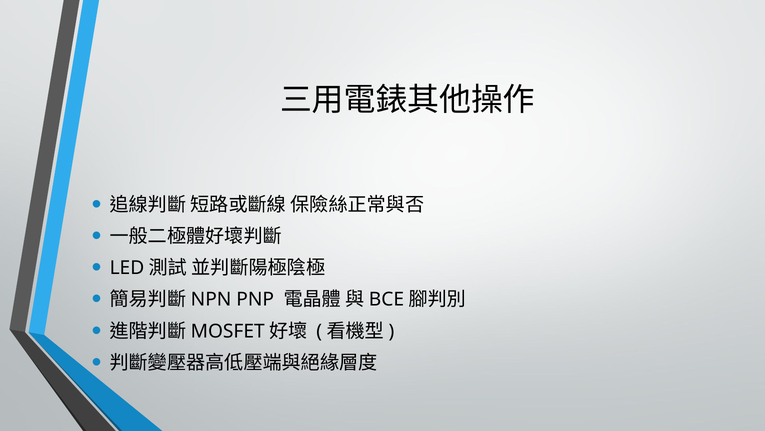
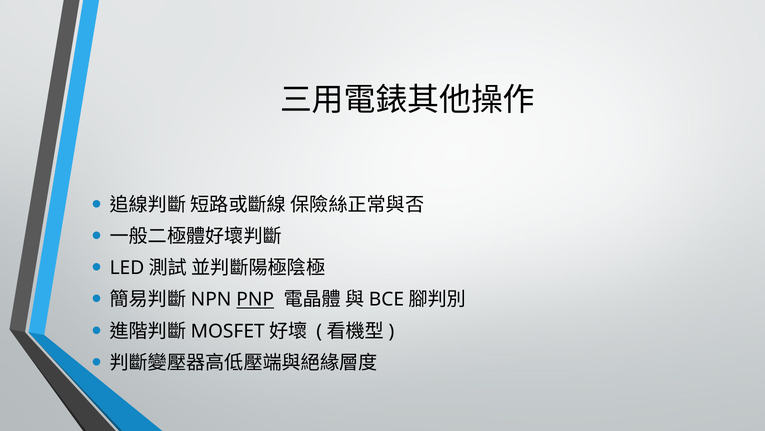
PNP underline: none -> present
